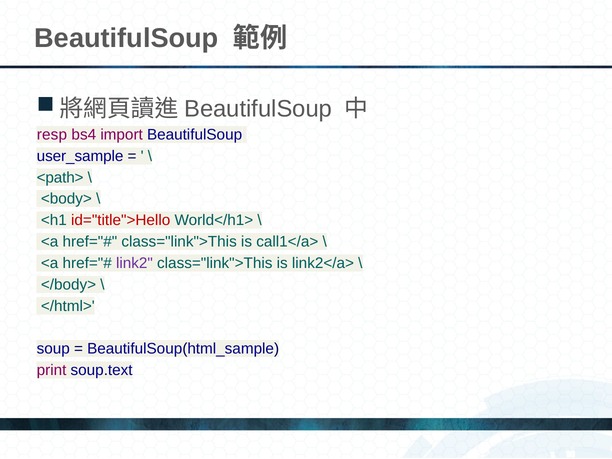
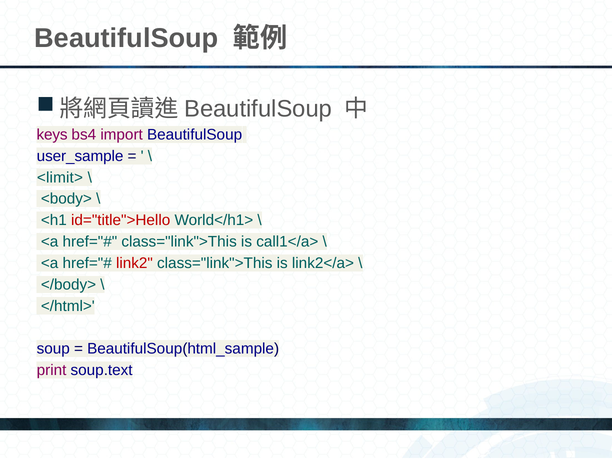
resp: resp -> keys
<path>: <path> -> <limit>
link2 colour: purple -> red
